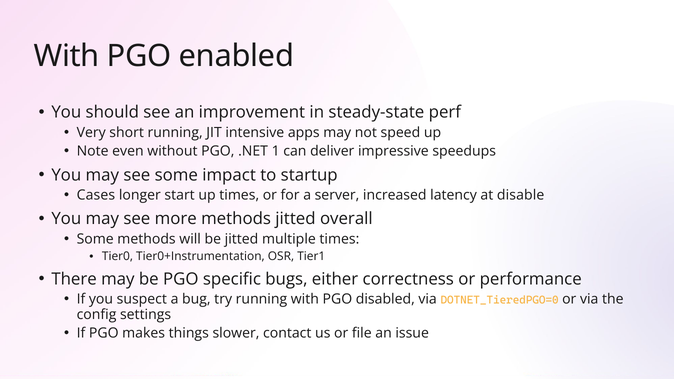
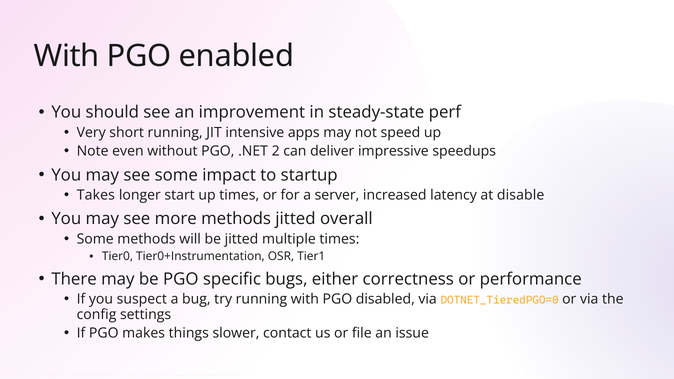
1: 1 -> 2
Cases: Cases -> Takes
